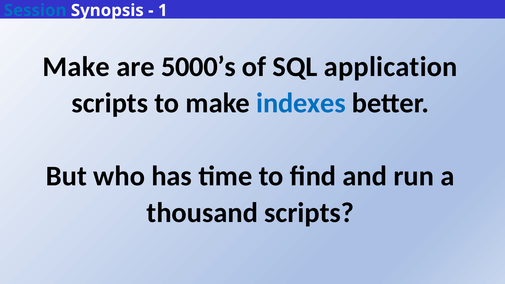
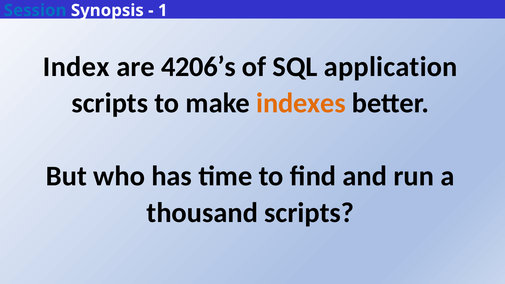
Make at (76, 67): Make -> Index
5000’s: 5000’s -> 4206’s
indexes colour: blue -> orange
